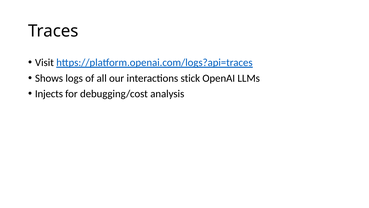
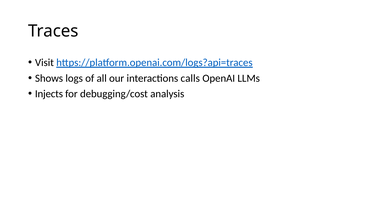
stick: stick -> calls
